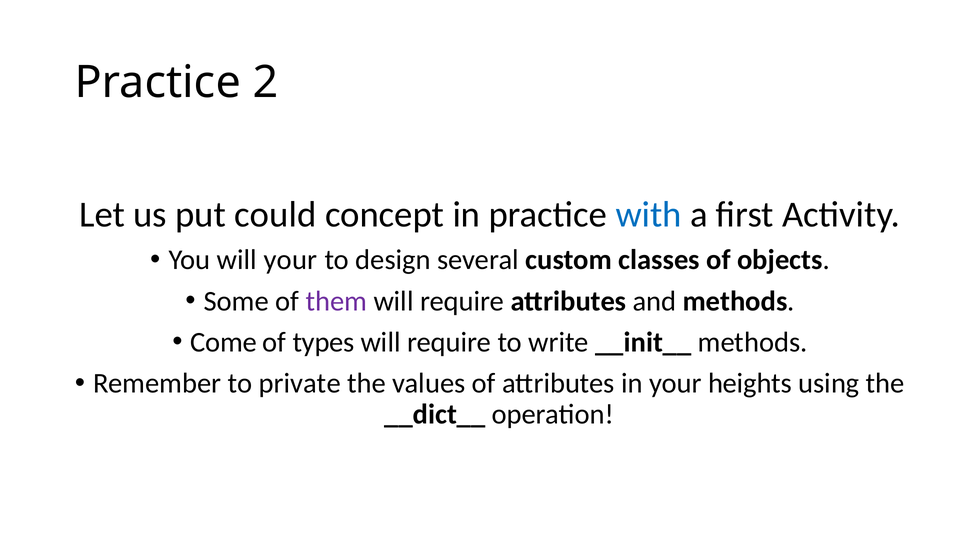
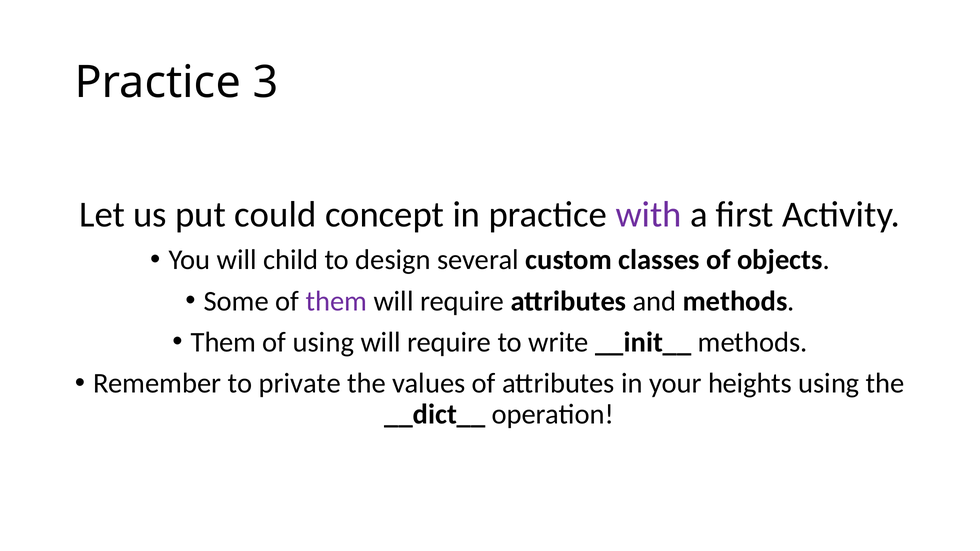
2: 2 -> 3
with colour: blue -> purple
will your: your -> child
Come at (224, 342): Come -> Them
of types: types -> using
